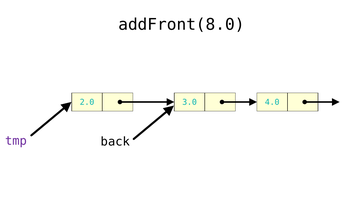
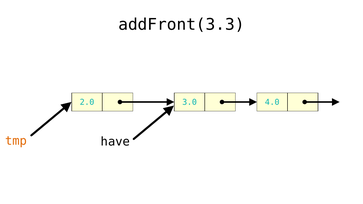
addFront(8.0: addFront(8.0 -> addFront(3.3
tmp colour: purple -> orange
back: back -> have
